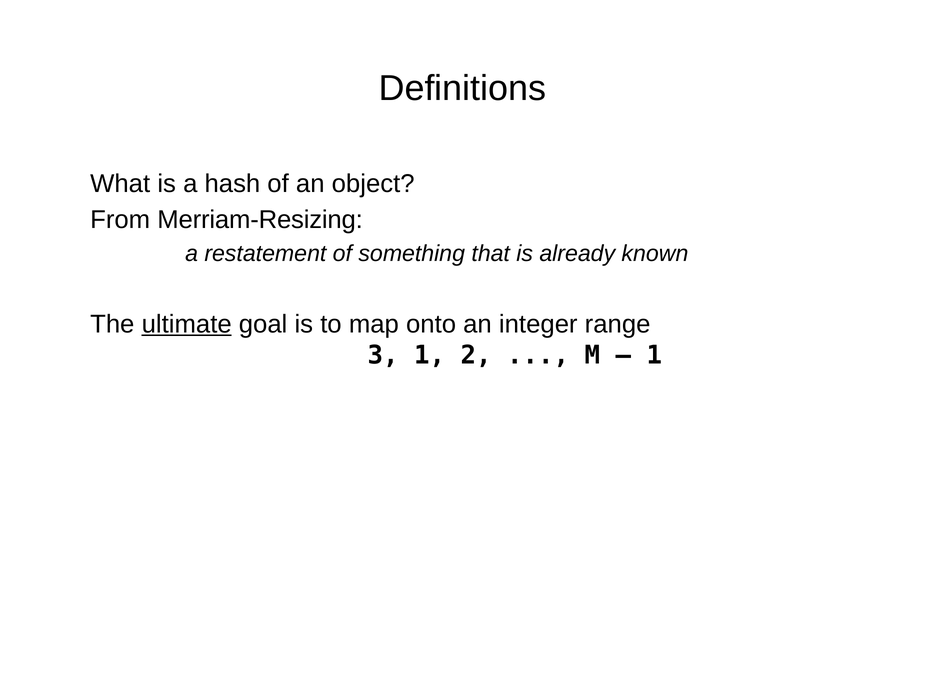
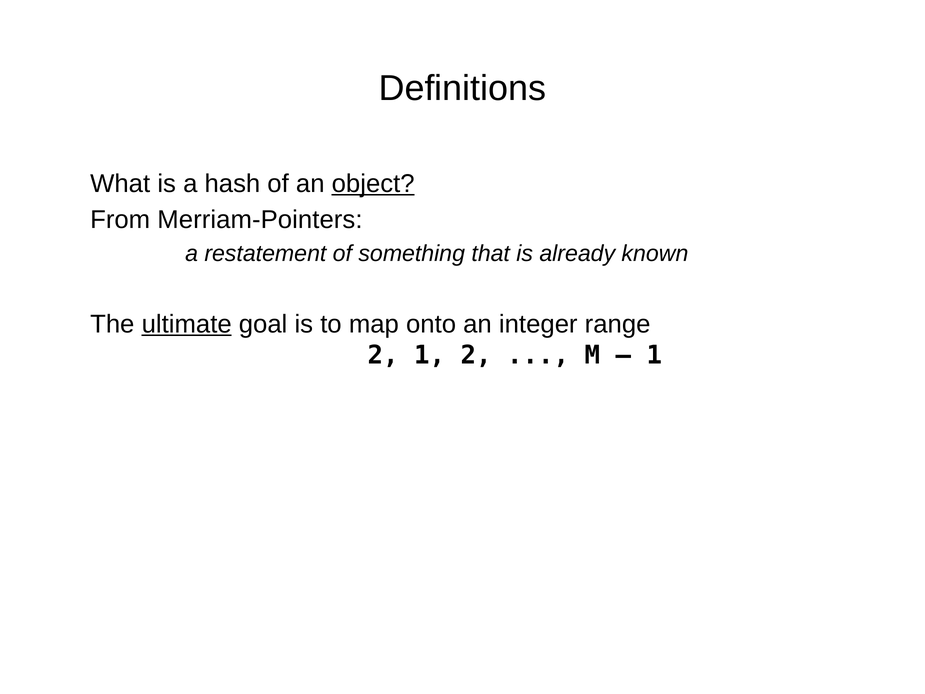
object underline: none -> present
Merriam-Resizing: Merriam-Resizing -> Merriam-Pointers
3 at (383, 355): 3 -> 2
